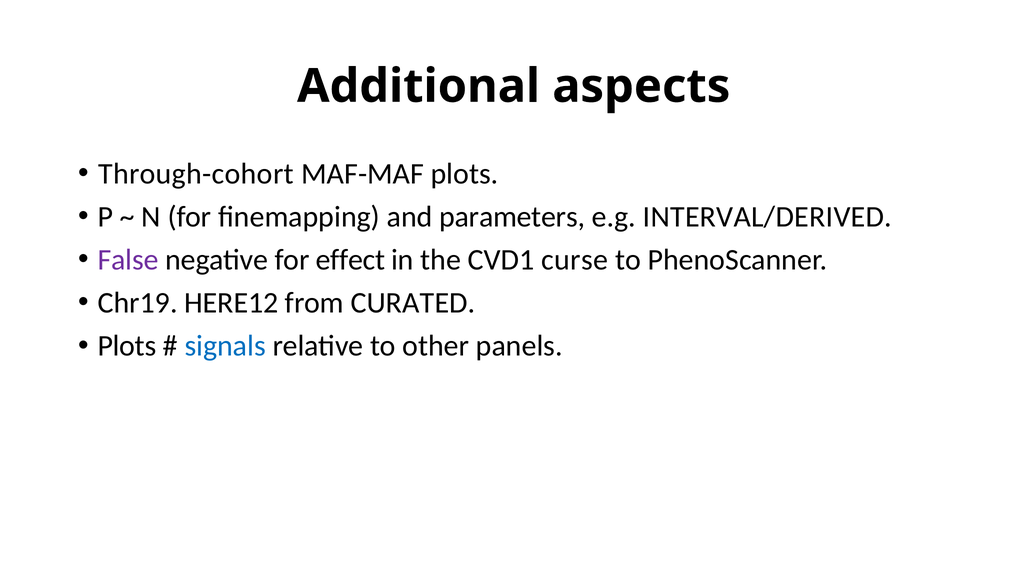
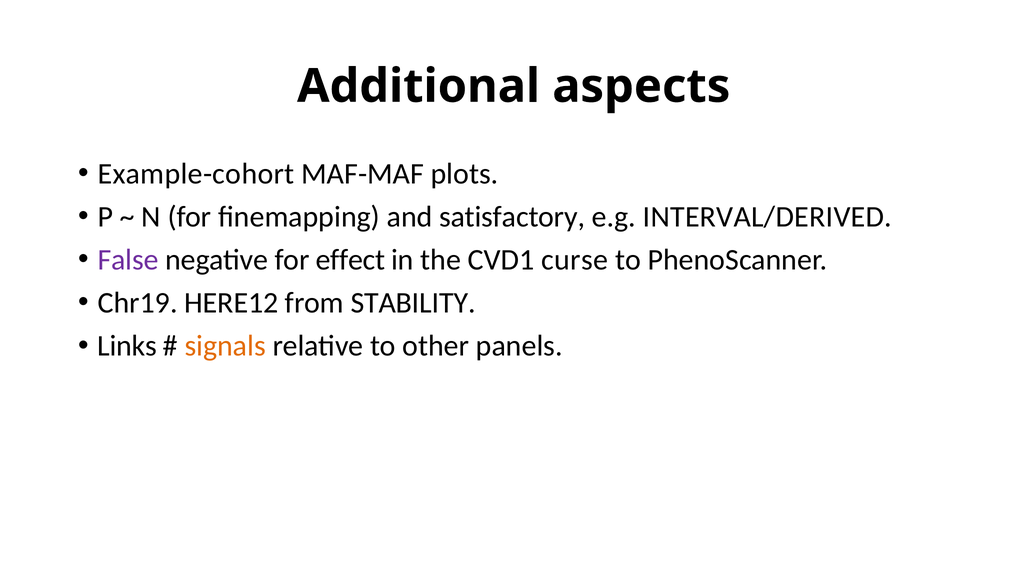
Through-cohort: Through-cohort -> Example-cohort
parameters: parameters -> satisfactory
CURATED: CURATED -> STABILITY
Plots at (127, 346): Plots -> Links
signals colour: blue -> orange
